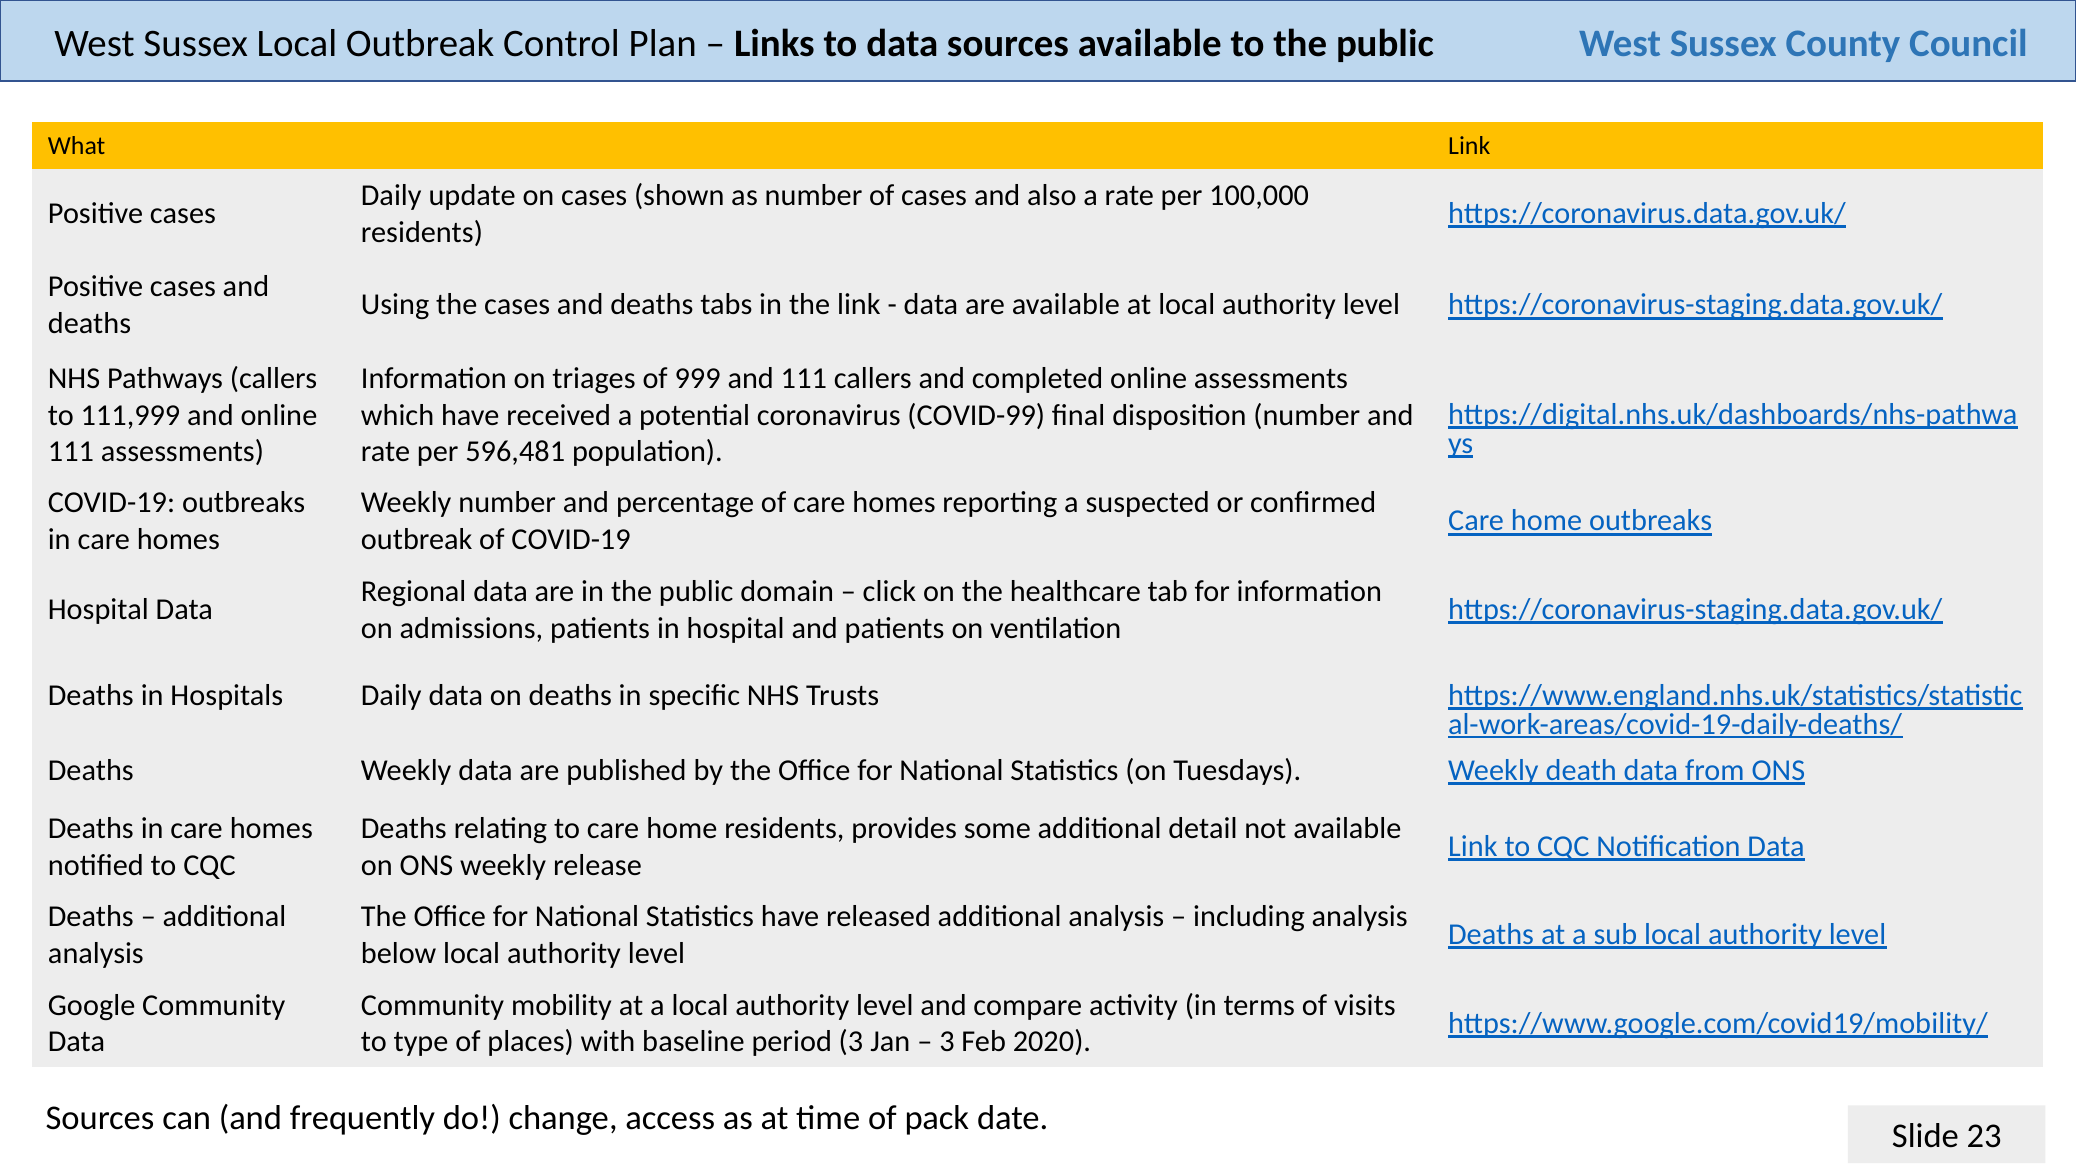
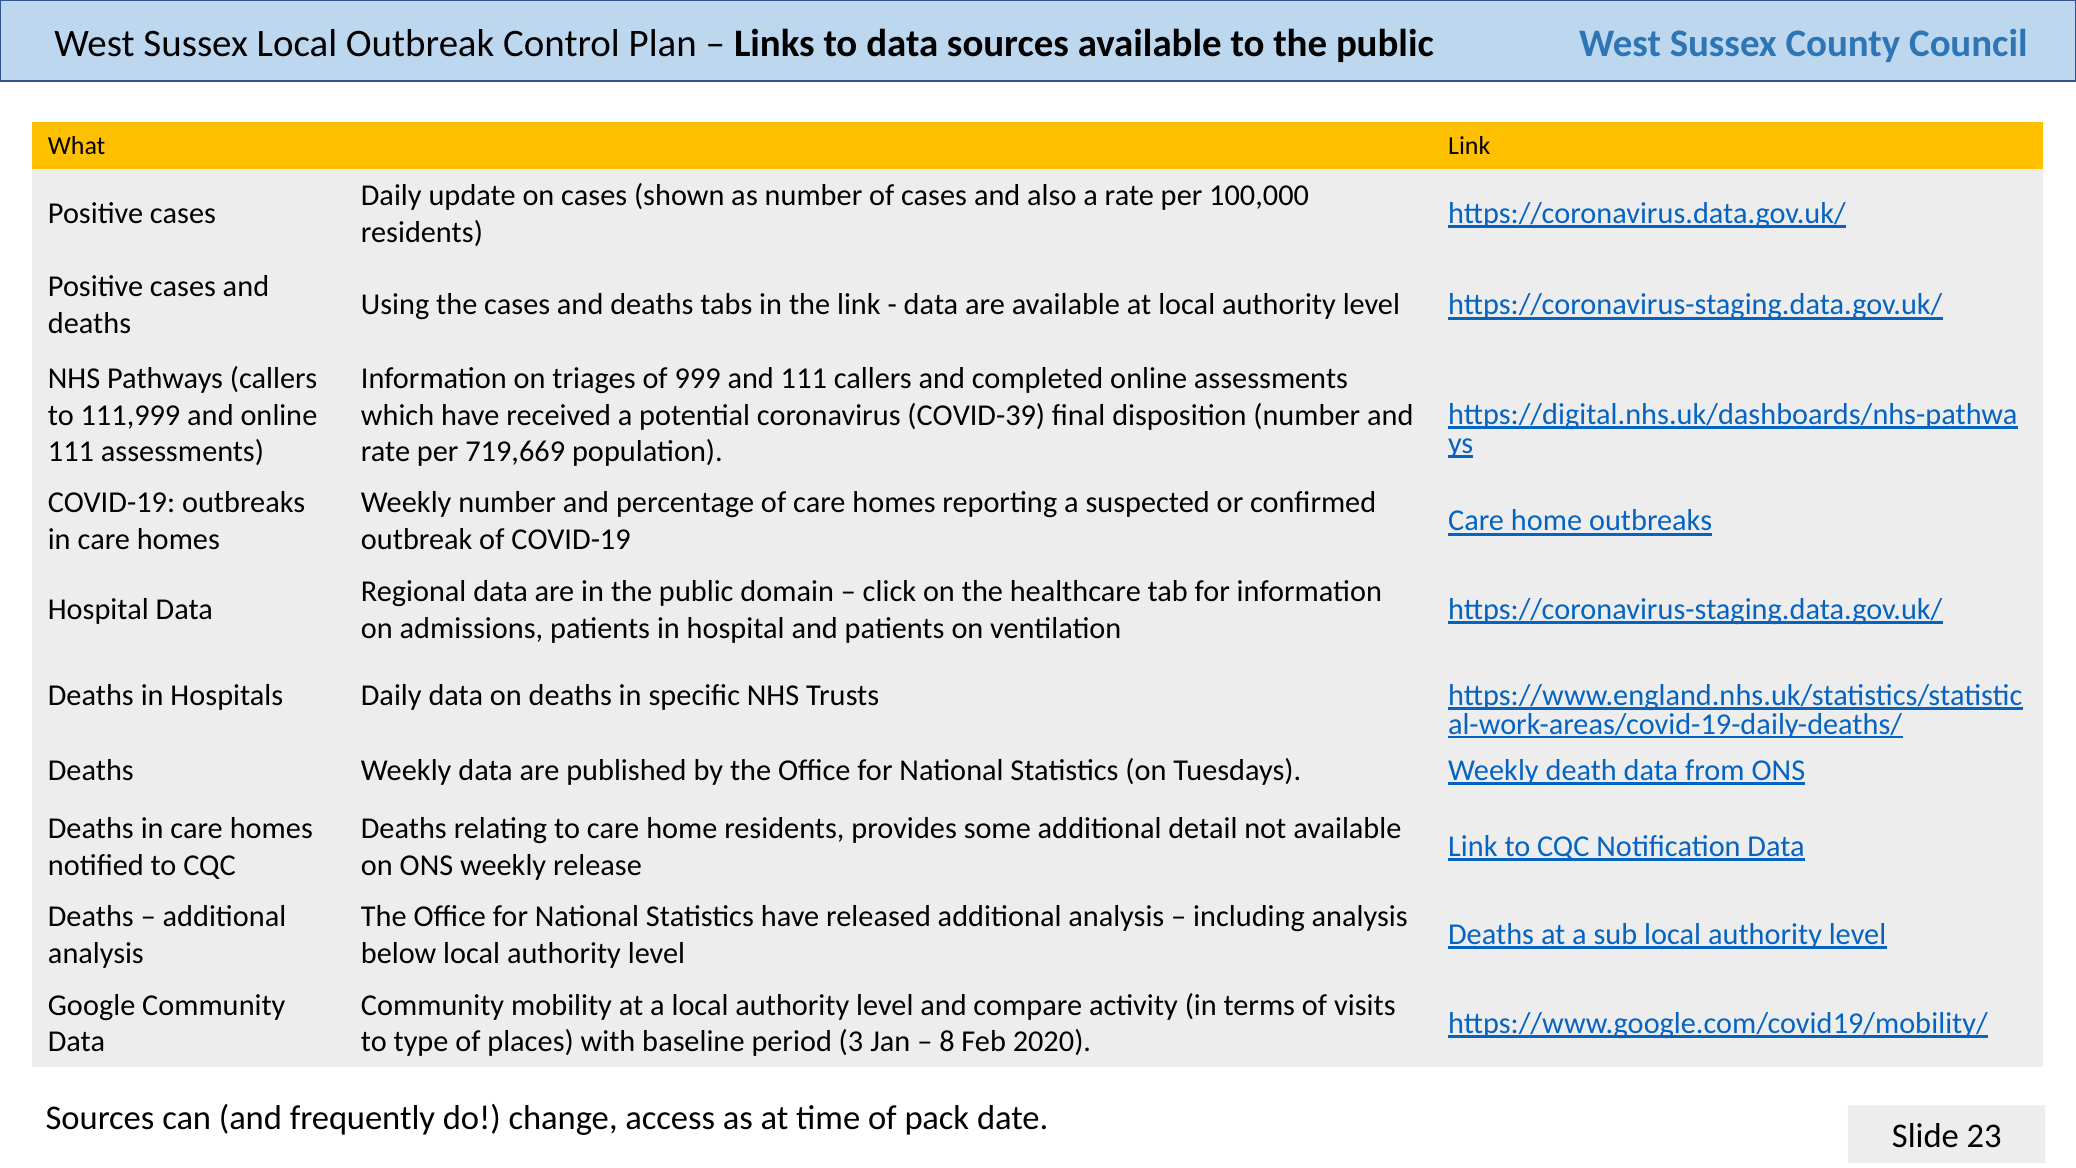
COVID-99: COVID-99 -> COVID-39
596,481: 596,481 -> 719,669
3 at (947, 1042): 3 -> 8
